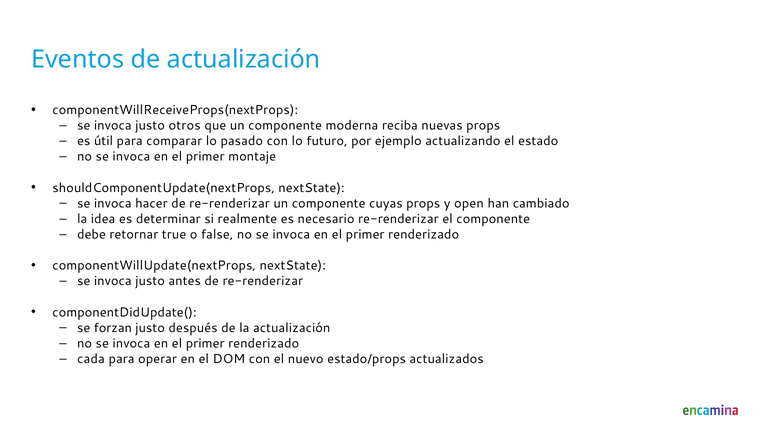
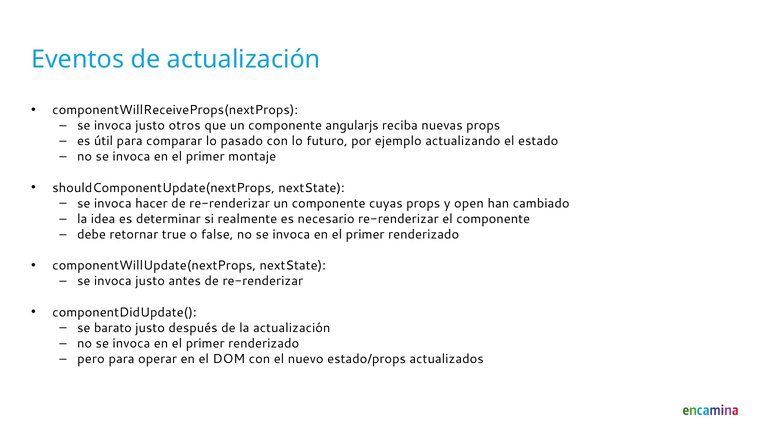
moderna: moderna -> angularjs
forzan: forzan -> barato
cada: cada -> pero
